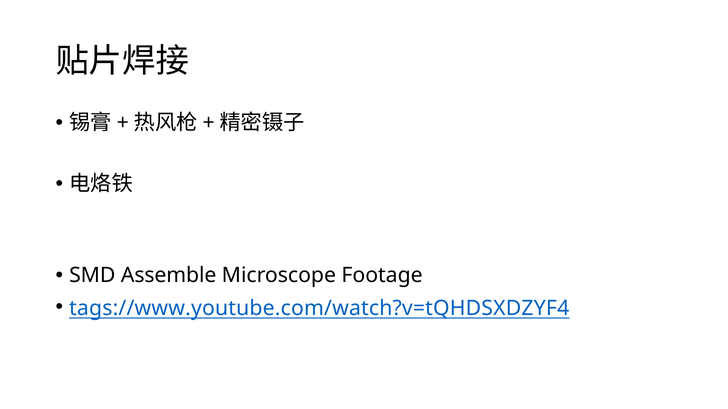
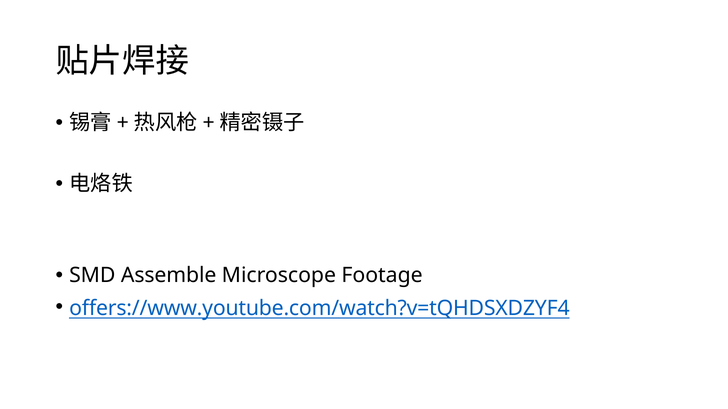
tags://www.youtube.com/watch?v=tQHDSXDZYF4: tags://www.youtube.com/watch?v=tQHDSXDZYF4 -> offers://www.youtube.com/watch?v=tQHDSXDZYF4
